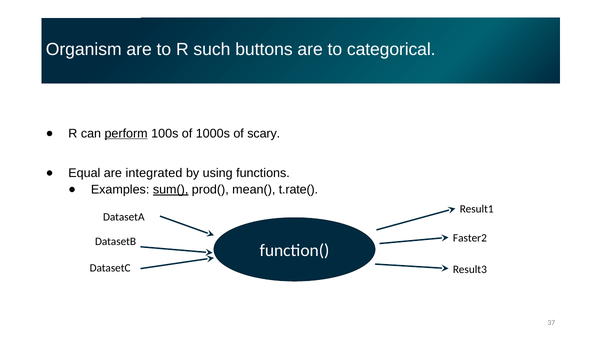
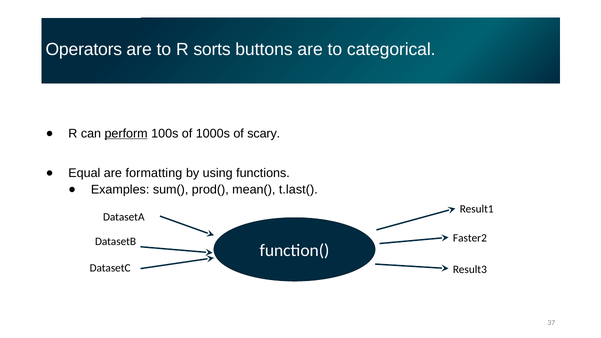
Organism: Organism -> Operators
such: such -> sorts
integrated: integrated -> formatting
sum( underline: present -> none
t.rate(: t.rate( -> t.last(
